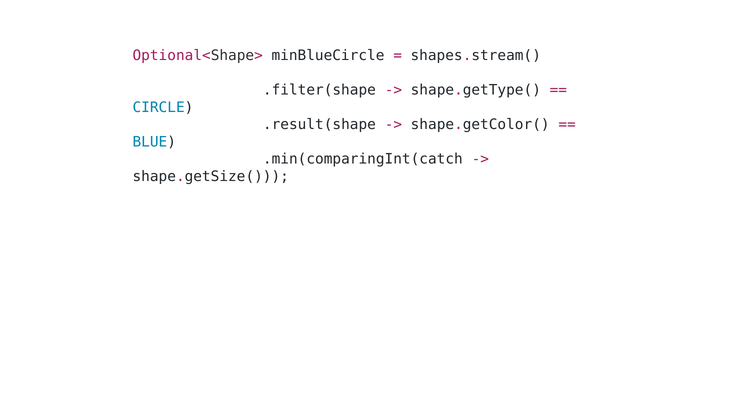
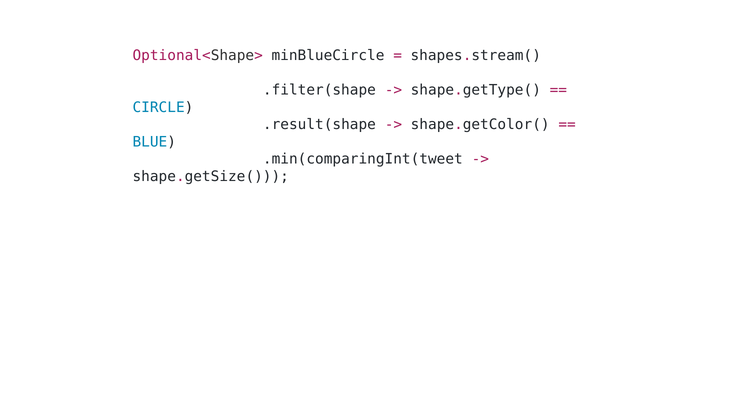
.min(comparingInt(catch: .min(comparingInt(catch -> .min(comparingInt(tweet
